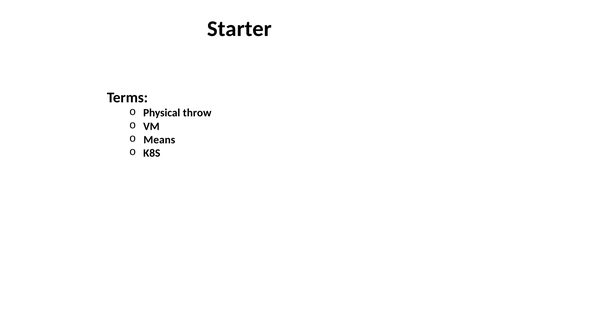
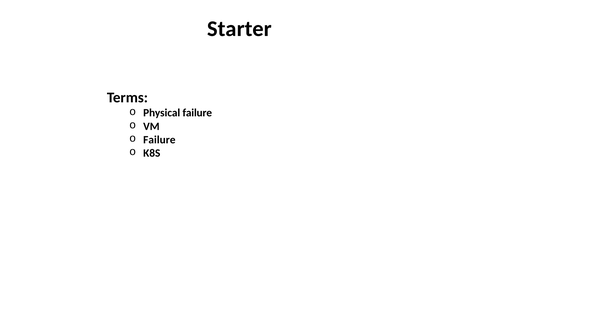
Physical throw: throw -> failure
Means at (159, 140): Means -> Failure
